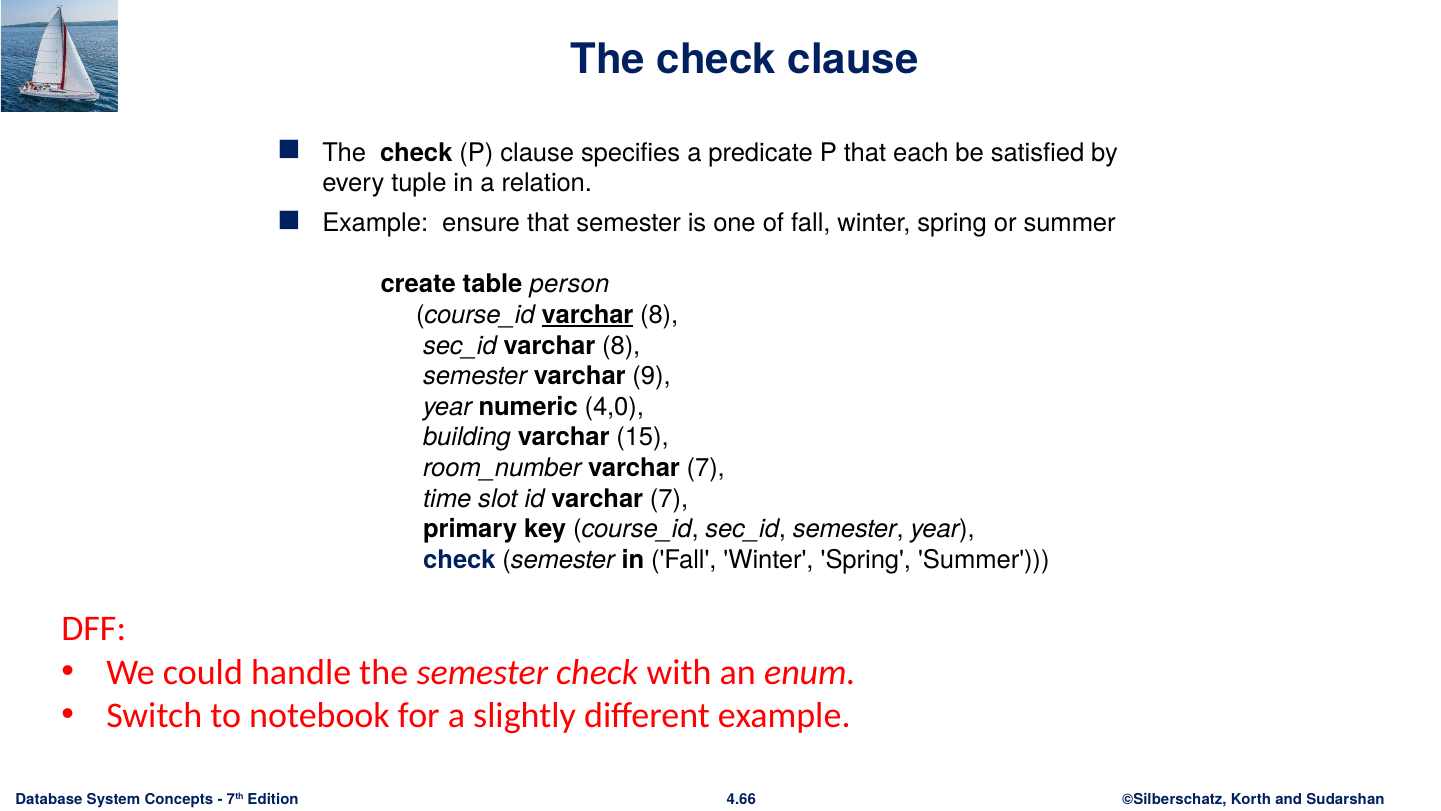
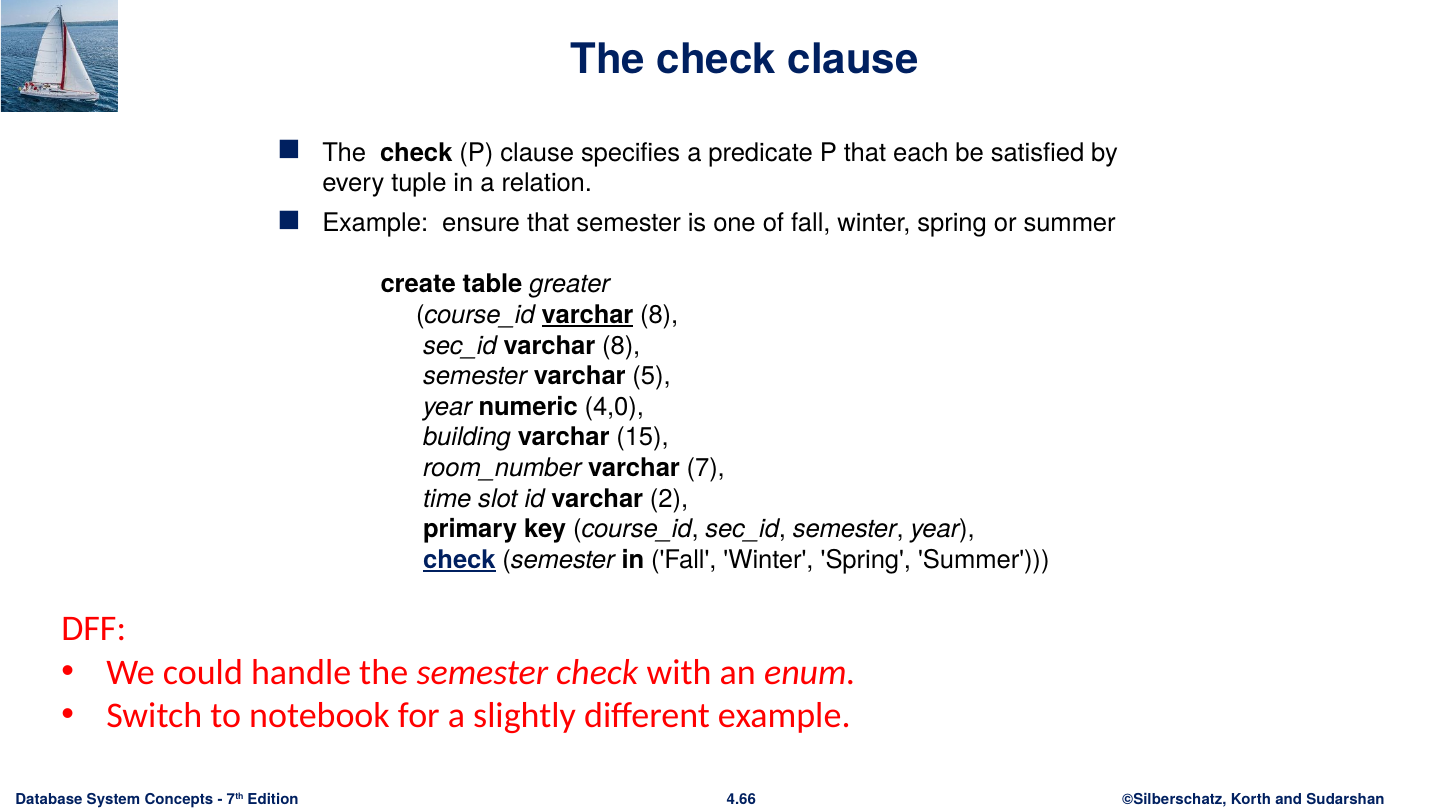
person: person -> greater
9: 9 -> 5
id varchar 7: 7 -> 2
check at (459, 560) underline: none -> present
